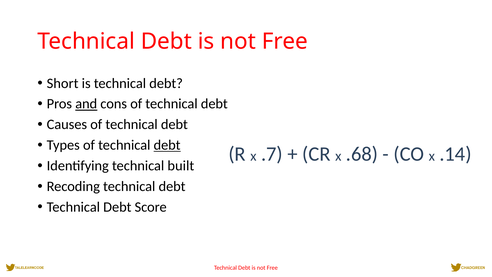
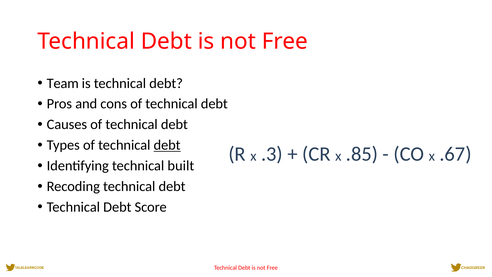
Short: Short -> Team
and underline: present -> none
.7: .7 -> .3
.68: .68 -> .85
.14: .14 -> .67
